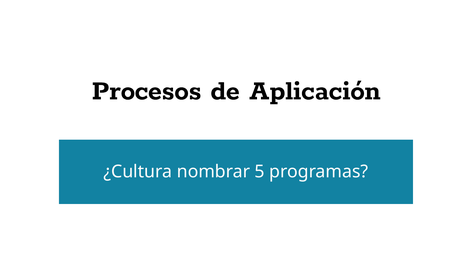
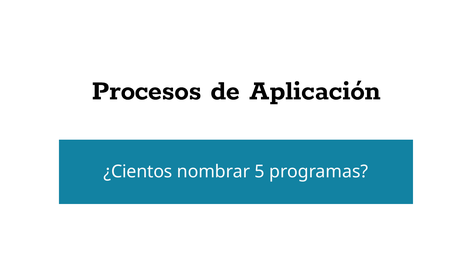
¿Cultura: ¿Cultura -> ¿Cientos
